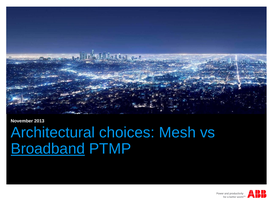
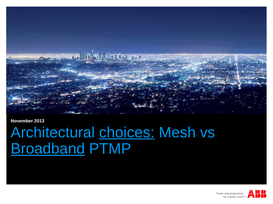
choices underline: none -> present
